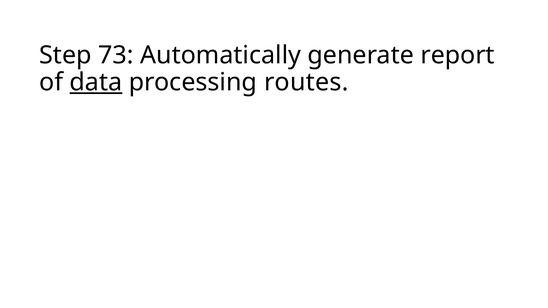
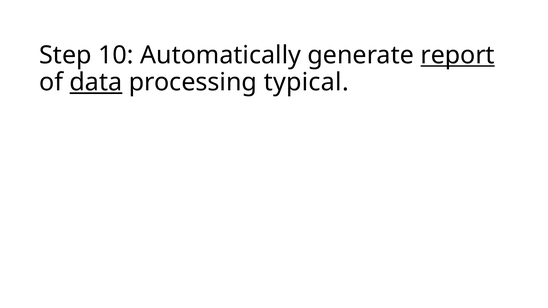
73: 73 -> 10
report underline: none -> present
routes: routes -> typical
